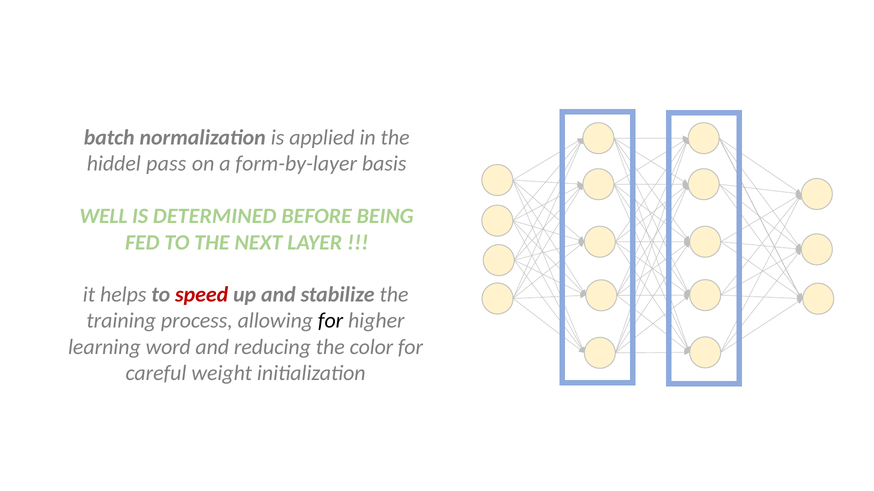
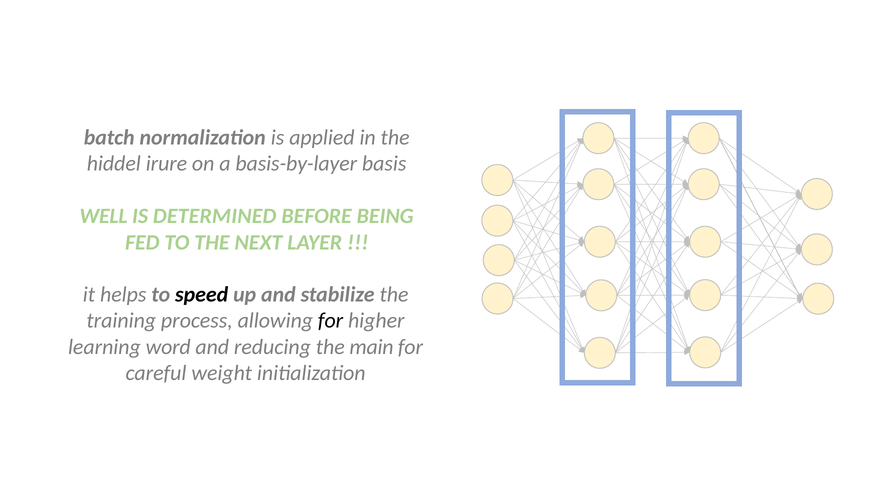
pass: pass -> irure
form-by-layer: form-by-layer -> basis-by-layer
speed colour: red -> black
color: color -> main
